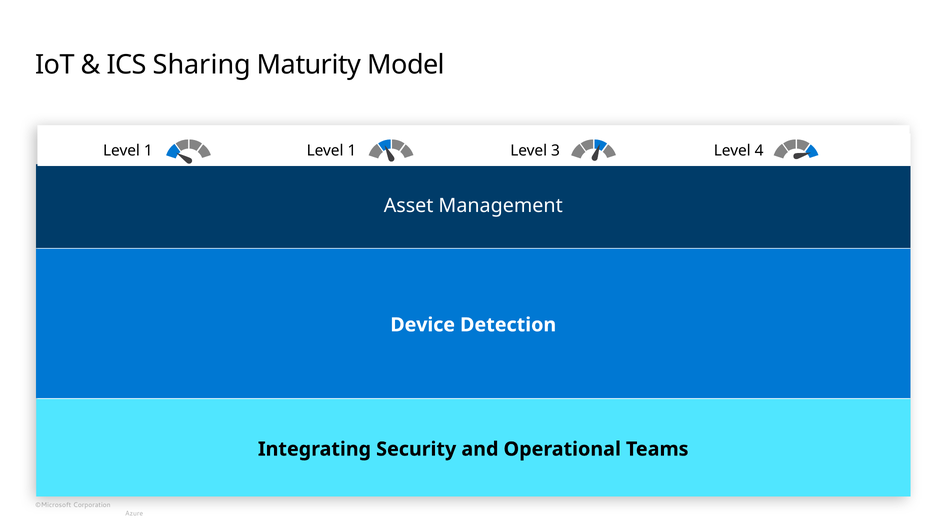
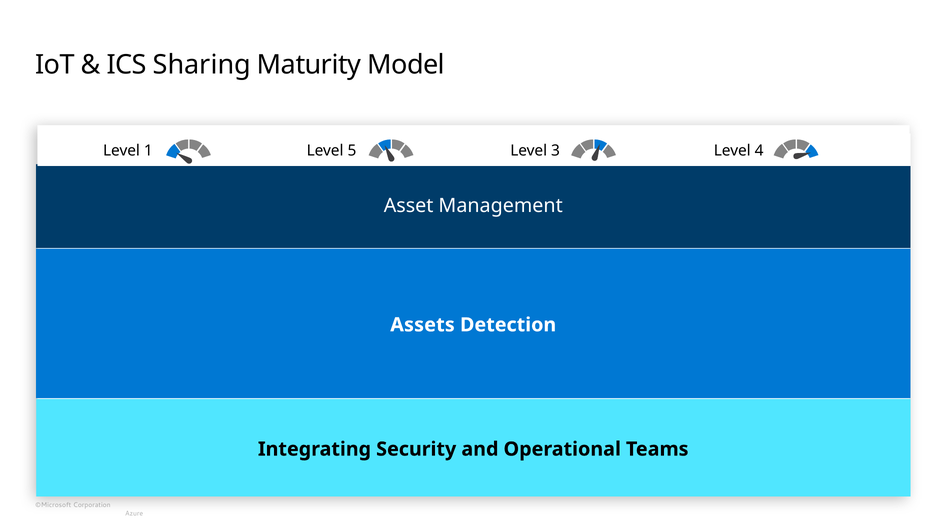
1 Level 1: 1 -> 5
Device: Device -> Assets
